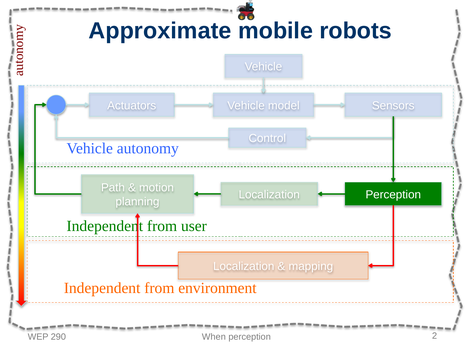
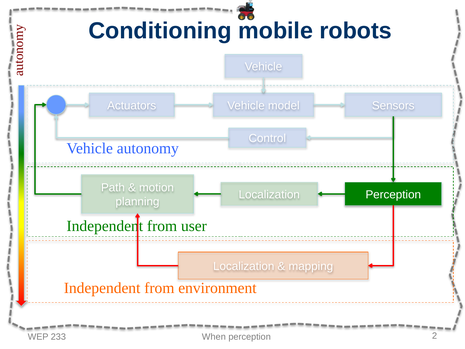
Approximate: Approximate -> Conditioning
290: 290 -> 233
